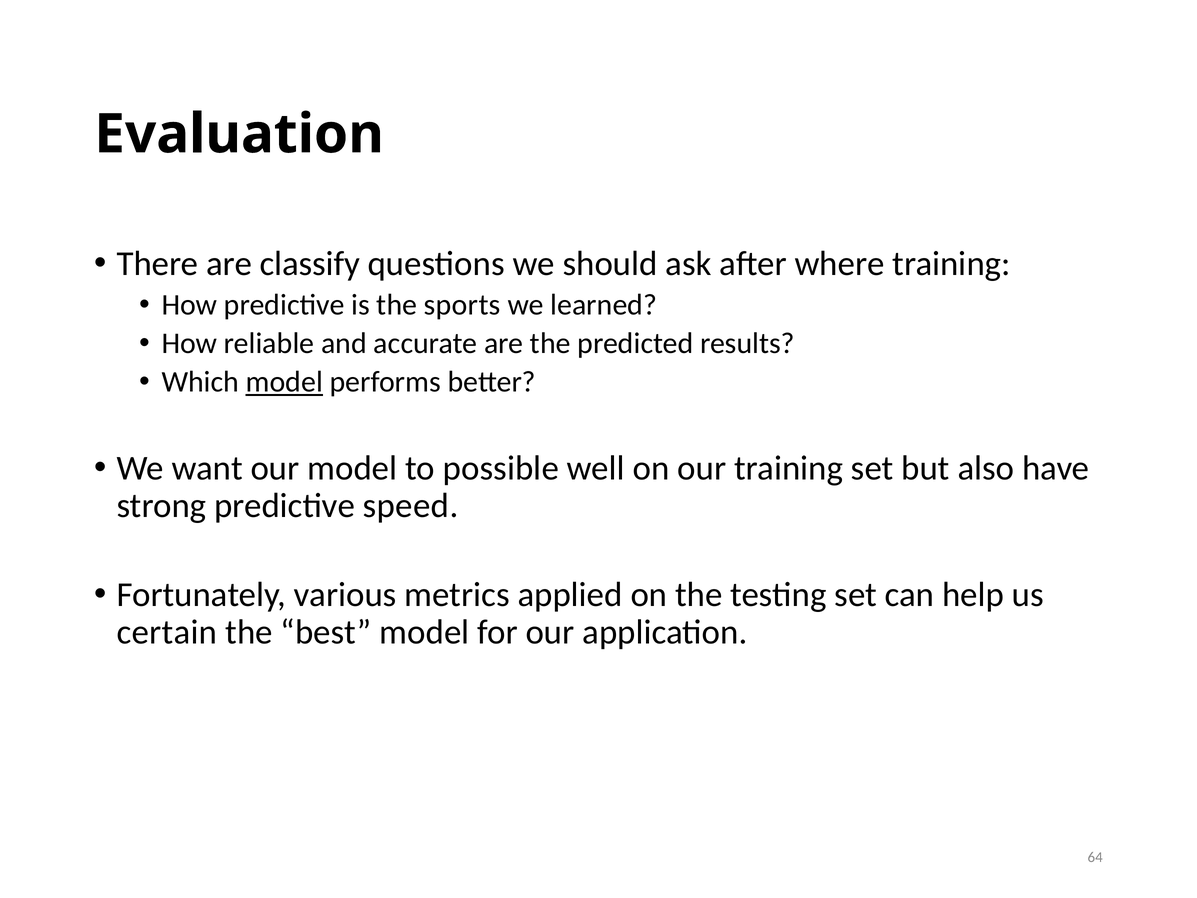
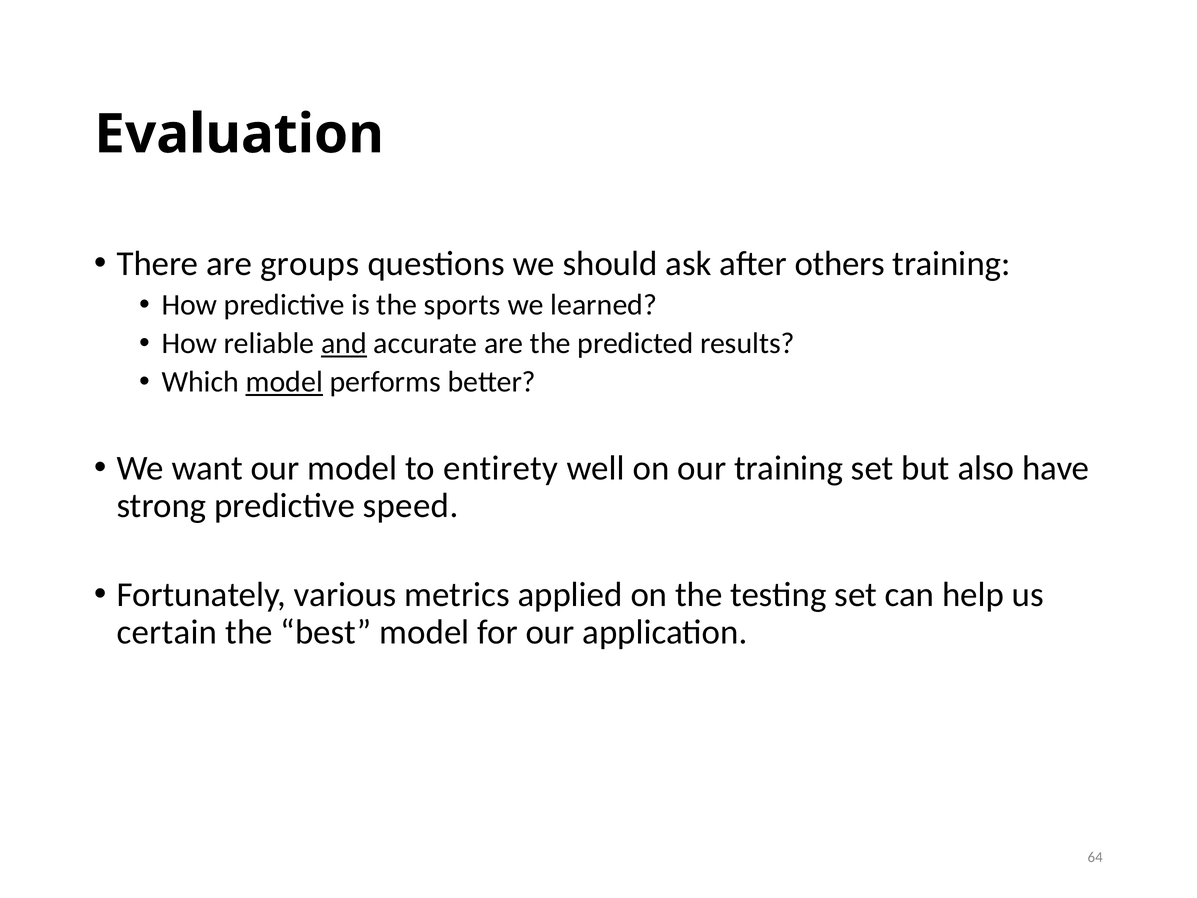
classify: classify -> groups
where: where -> others
and underline: none -> present
possible: possible -> entirety
